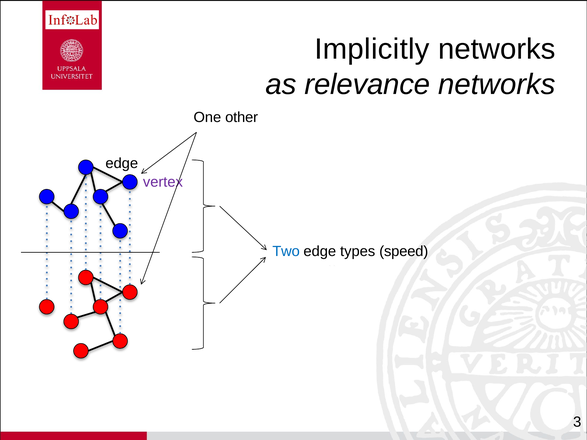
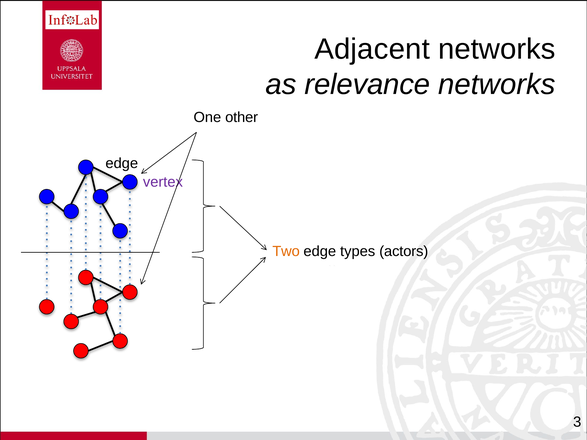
Implicitly: Implicitly -> Adjacent
Two colour: blue -> orange
speed: speed -> actors
